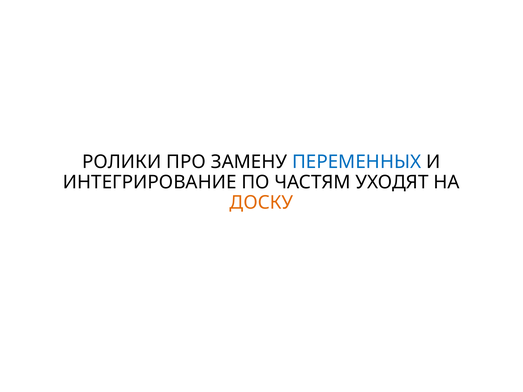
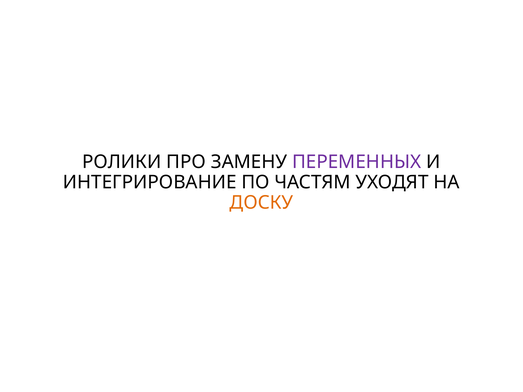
ПЕРЕМЕННЫХ colour: blue -> purple
